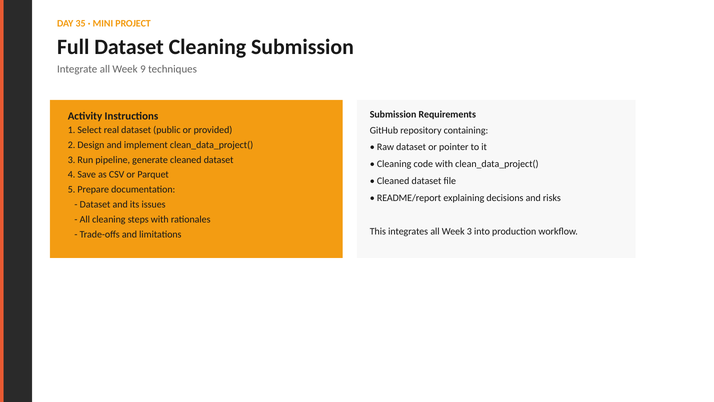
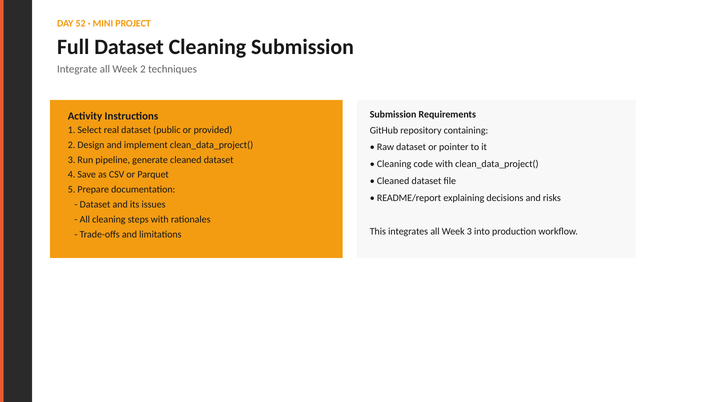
35: 35 -> 52
Week 9: 9 -> 2
